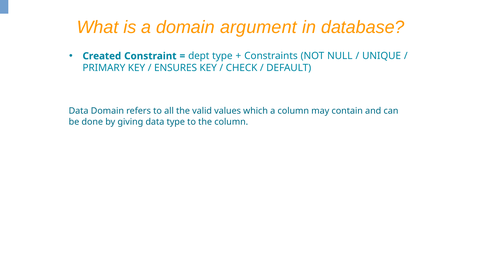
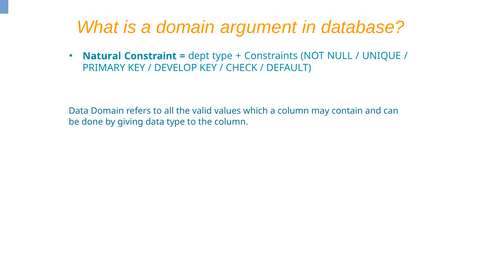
Created: Created -> Natural
ENSURES: ENSURES -> DEVELOP
